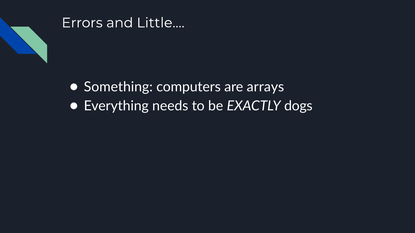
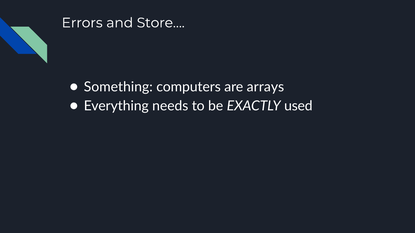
Little…: Little… -> Store…
dogs: dogs -> used
